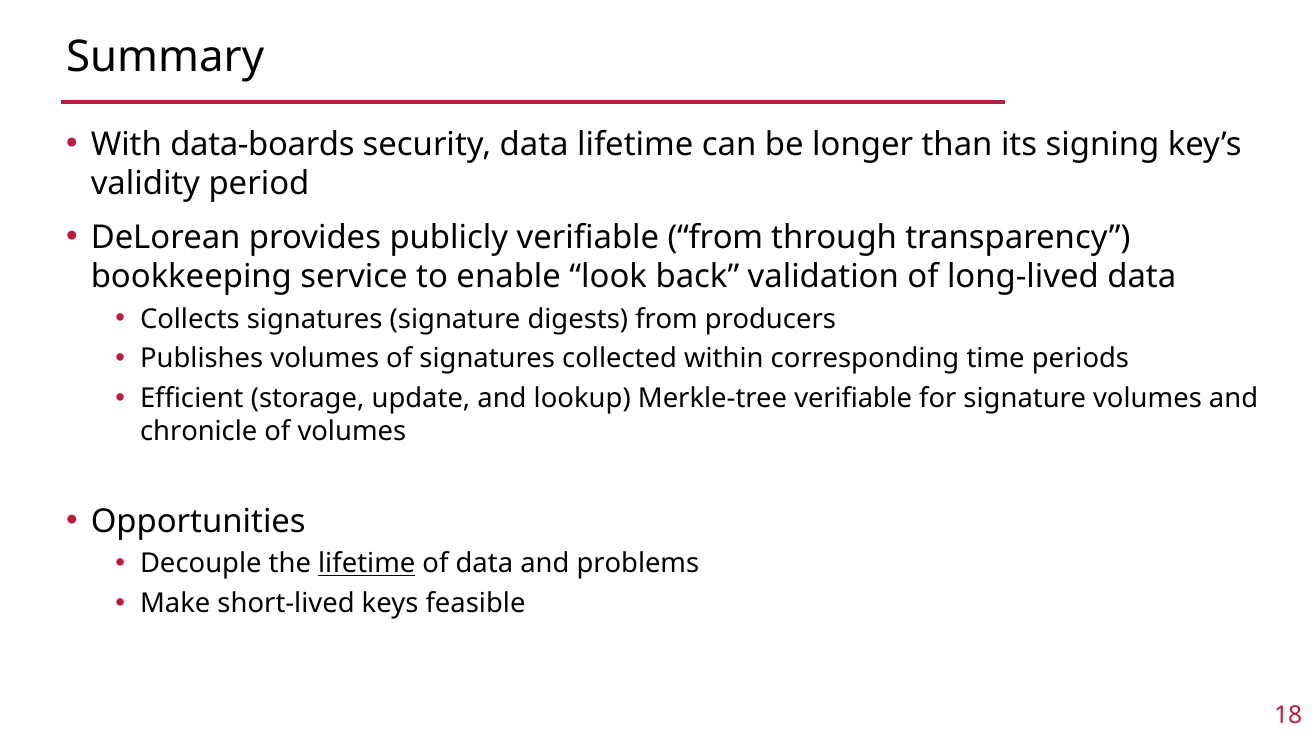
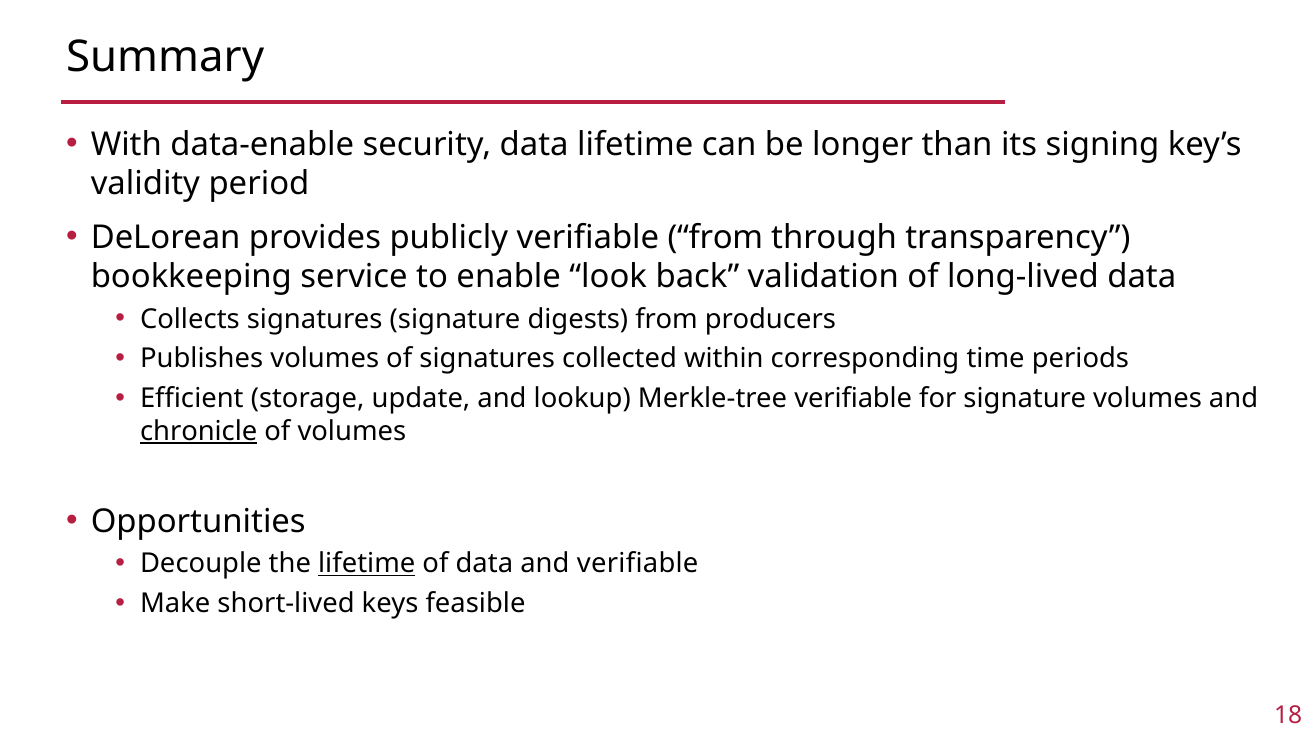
data-boards: data-boards -> data-enable
chronicle underline: none -> present
and problems: problems -> verifiable
